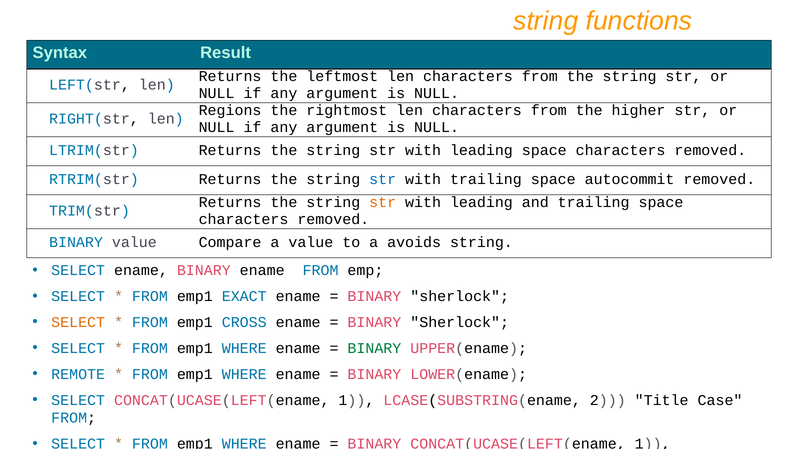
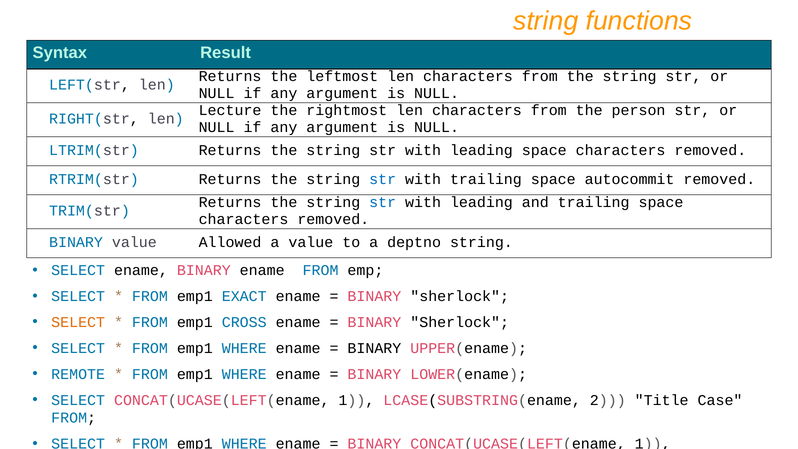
Regions: Regions -> Lecture
higher: higher -> person
str at (383, 202) colour: orange -> blue
Compare: Compare -> Allowed
avoids: avoids -> deptno
BINARY at (374, 348) colour: green -> black
